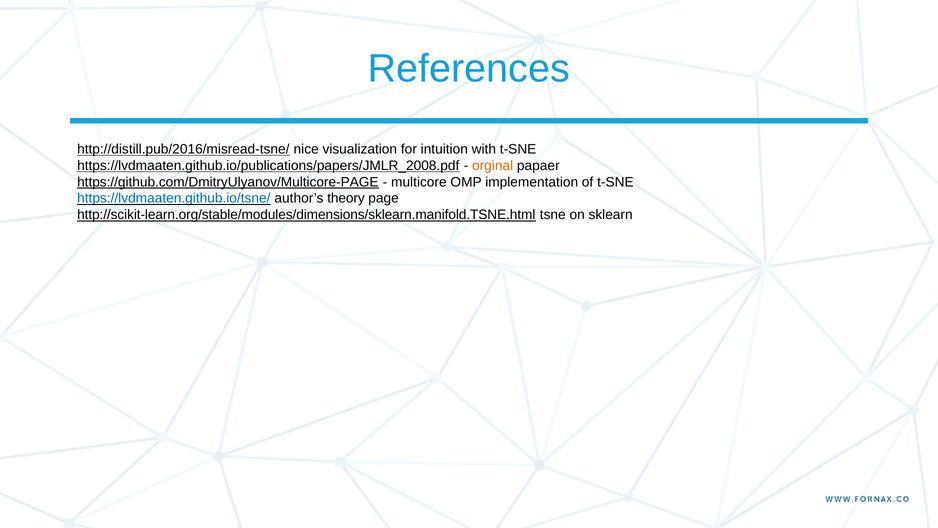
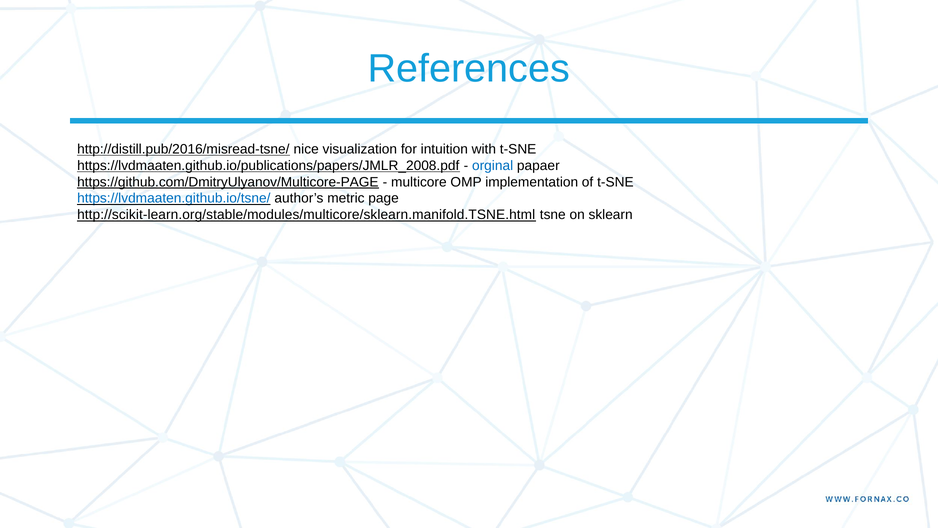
orginal colour: orange -> blue
theory: theory -> metric
http://scikit-learn.org/stable/modules/dimensions/sklearn.manifold.TSNE.html: http://scikit-learn.org/stable/modules/dimensions/sklearn.manifold.TSNE.html -> http://scikit-learn.org/stable/modules/multicore/sklearn.manifold.TSNE.html
